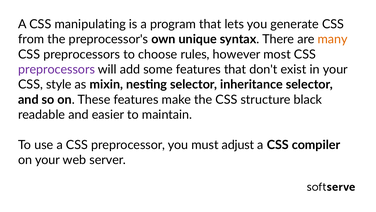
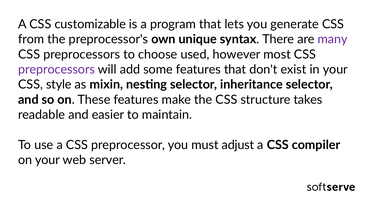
manipulating: manipulating -> customizable
many colour: orange -> purple
rules: rules -> used
black: black -> takes
